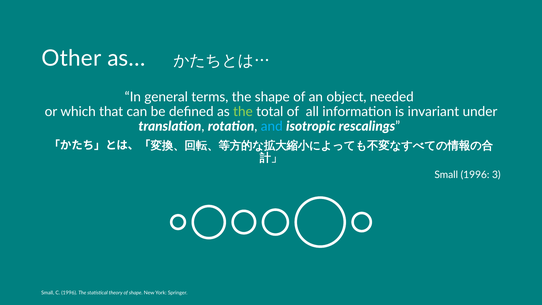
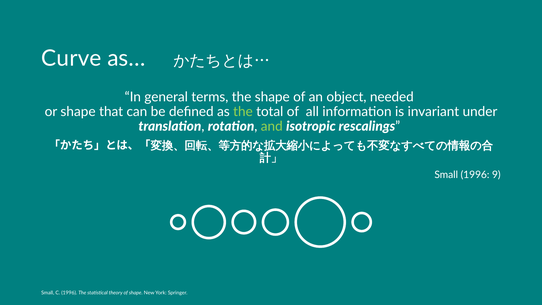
Other: Other -> Curve
or which: which -> shape
and colour: light blue -> light green
3: 3 -> 9
